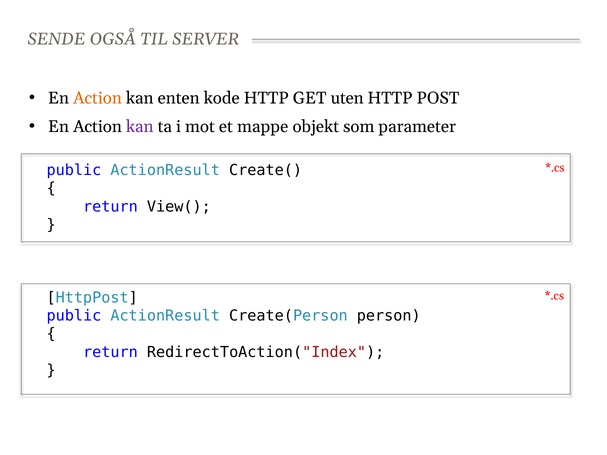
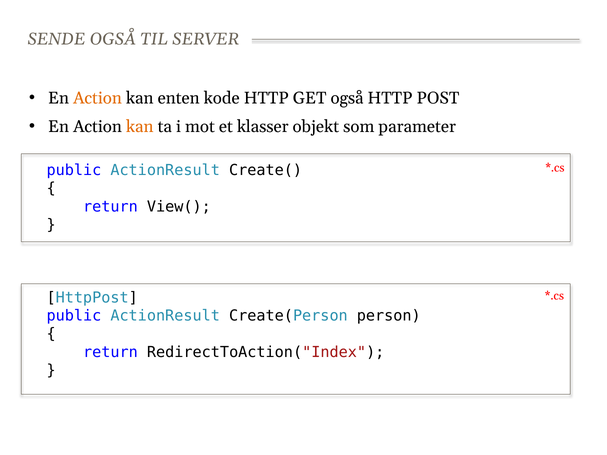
GET uten: uten -> også
kan at (140, 127) colour: purple -> orange
mappe: mappe -> klasser
